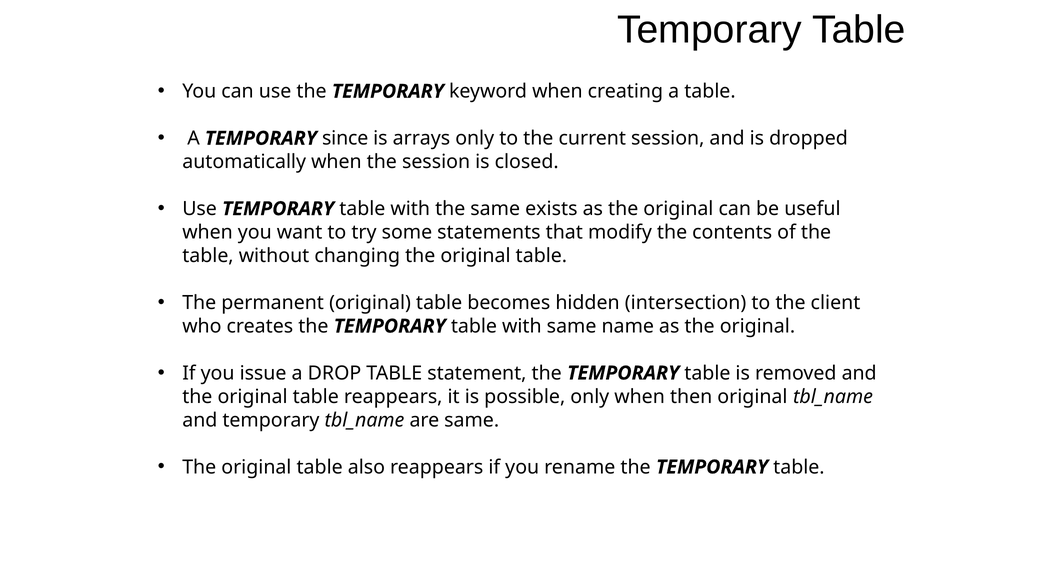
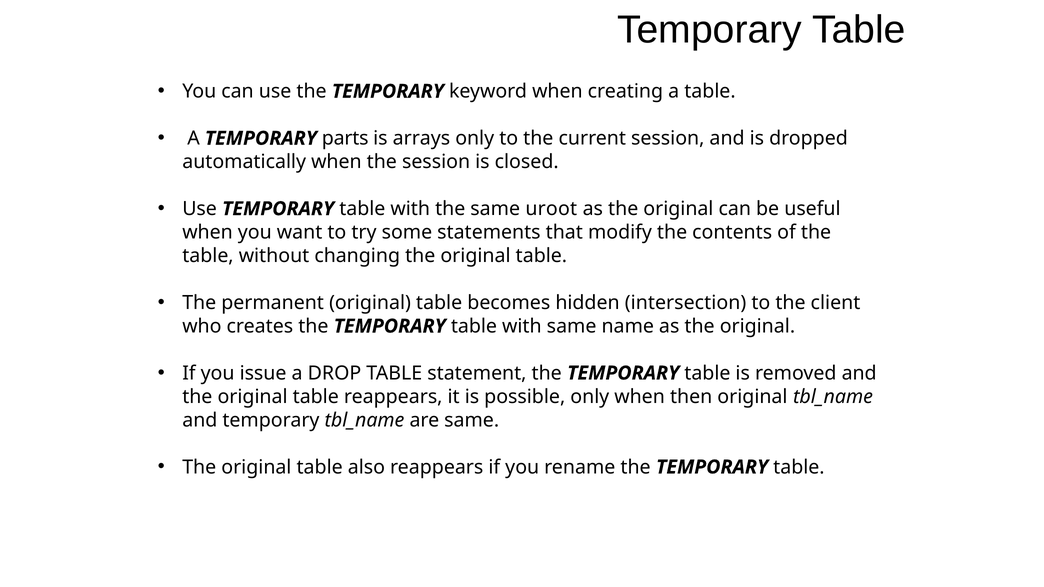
since: since -> parts
exists: exists -> uroot
